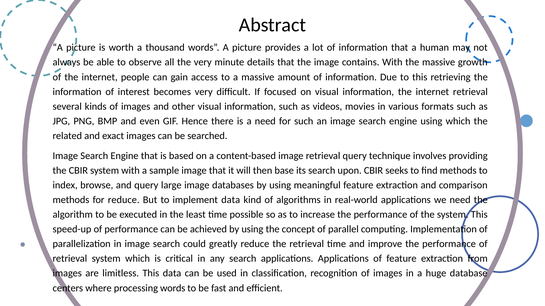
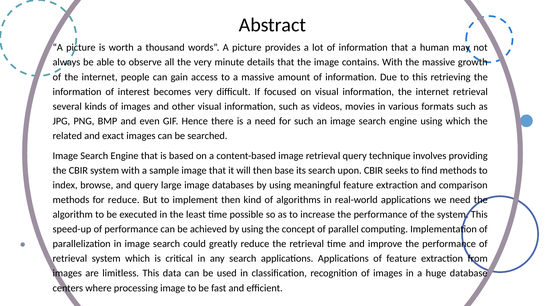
implement data: data -> then
processing words: words -> image
